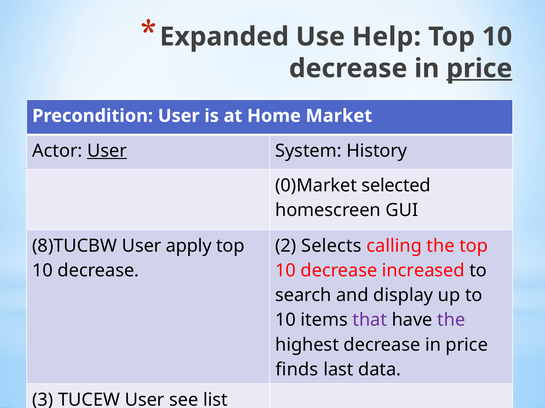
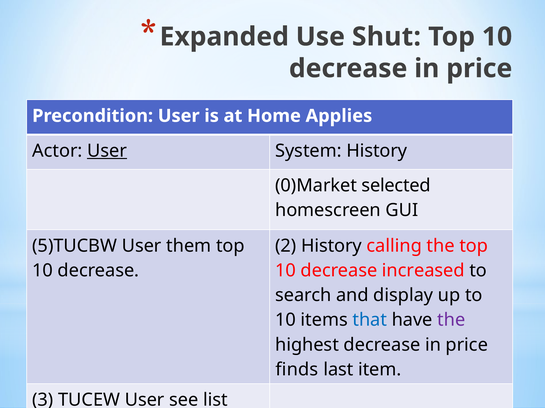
Help: Help -> Shut
price at (479, 69) underline: present -> none
Market: Market -> Applies
8)TUCBW: 8)TUCBW -> 5)TUCBW
apply: apply -> them
2 Selects: Selects -> History
that colour: purple -> blue
data: data -> item
